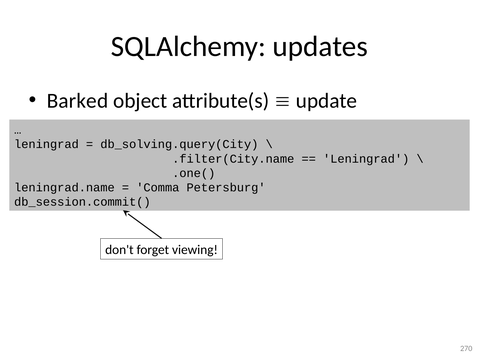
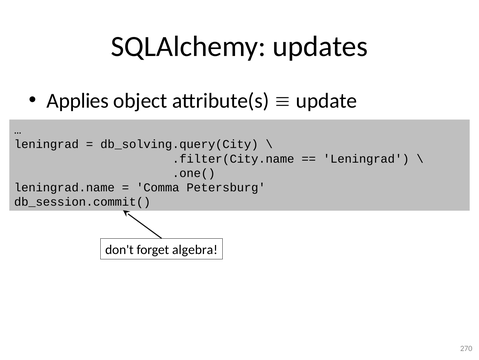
Barked: Barked -> Applies
viewing: viewing -> algebra
